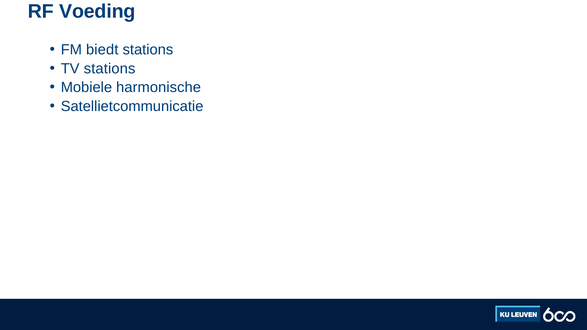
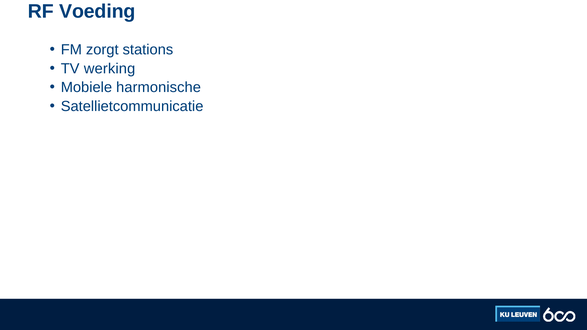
biedt: biedt -> zorgt
TV stations: stations -> werking
